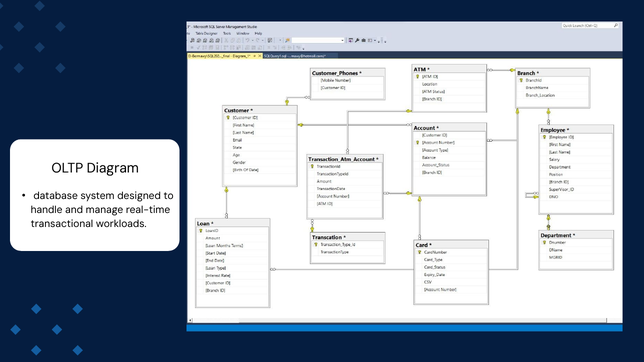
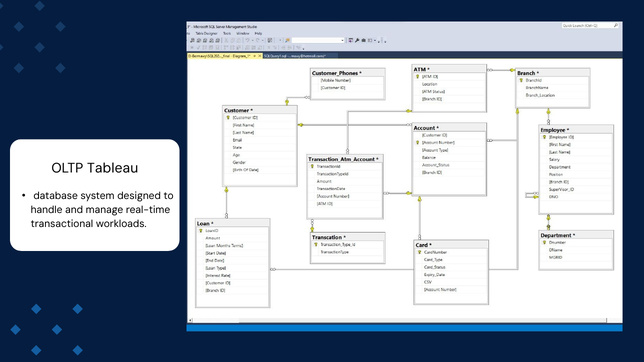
Diagram: Diagram -> Tableau
